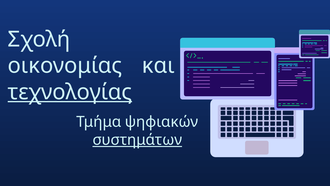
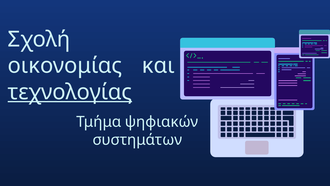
συστημάτων underline: present -> none
